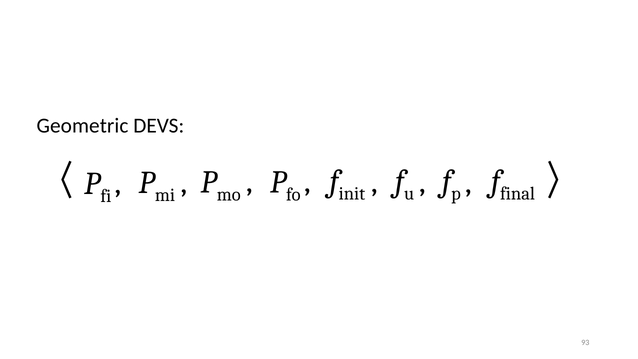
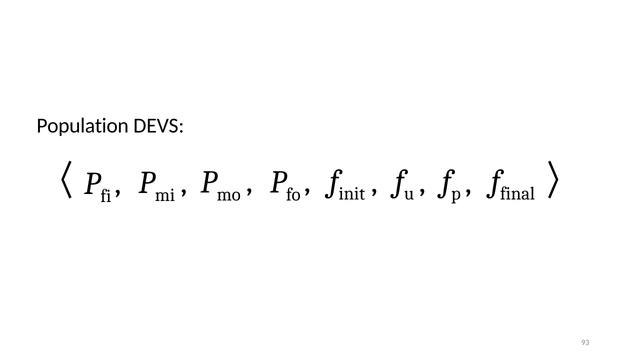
Geometric: Geometric -> Population
